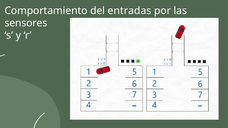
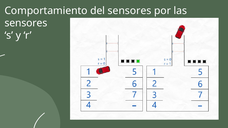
del entradas: entradas -> sensores
